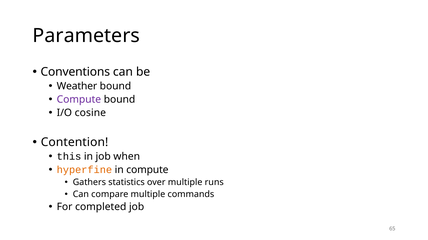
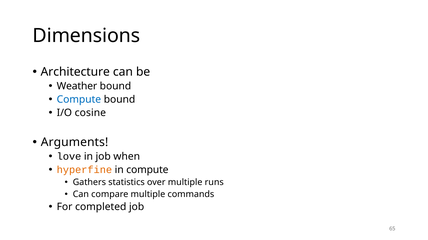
Parameters: Parameters -> Dimensions
Conventions: Conventions -> Architecture
Compute at (79, 100) colour: purple -> blue
Contention: Contention -> Arguments
this: this -> love
